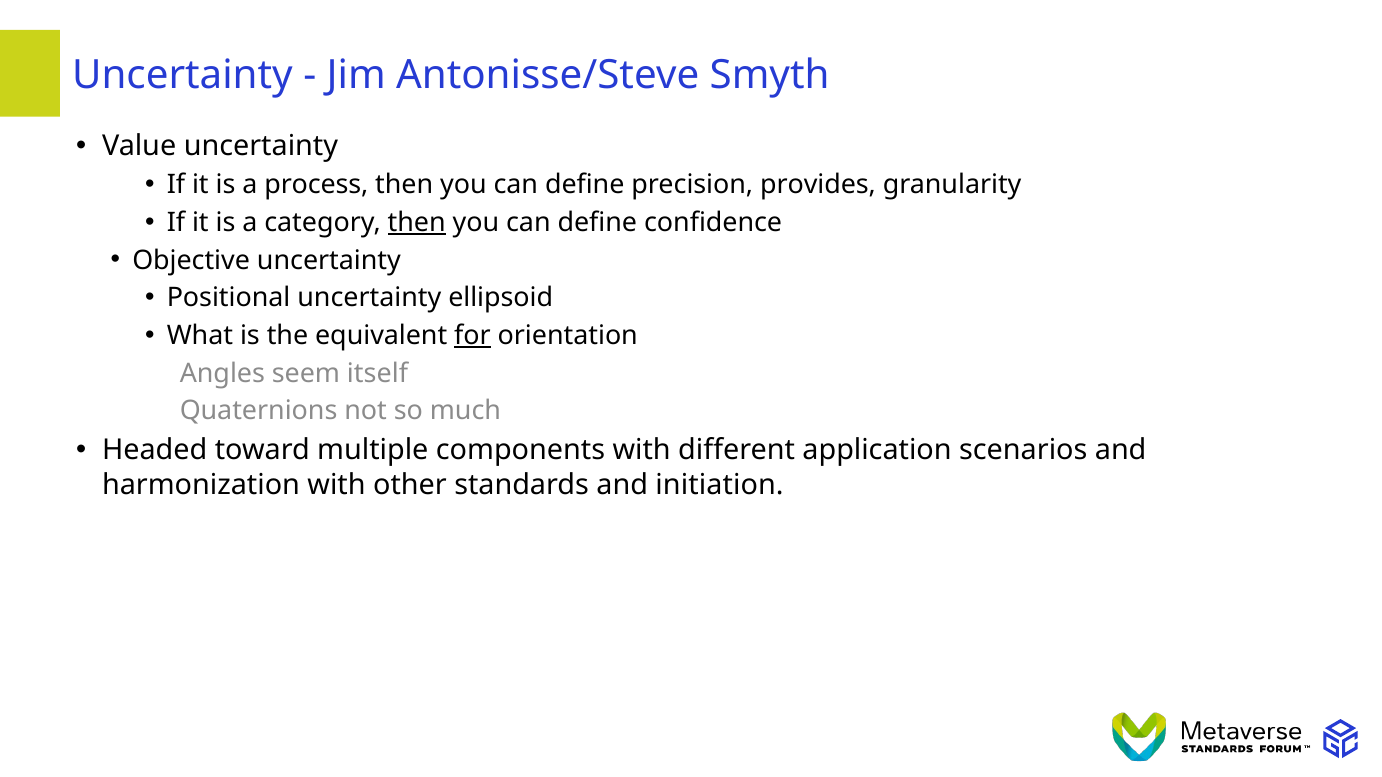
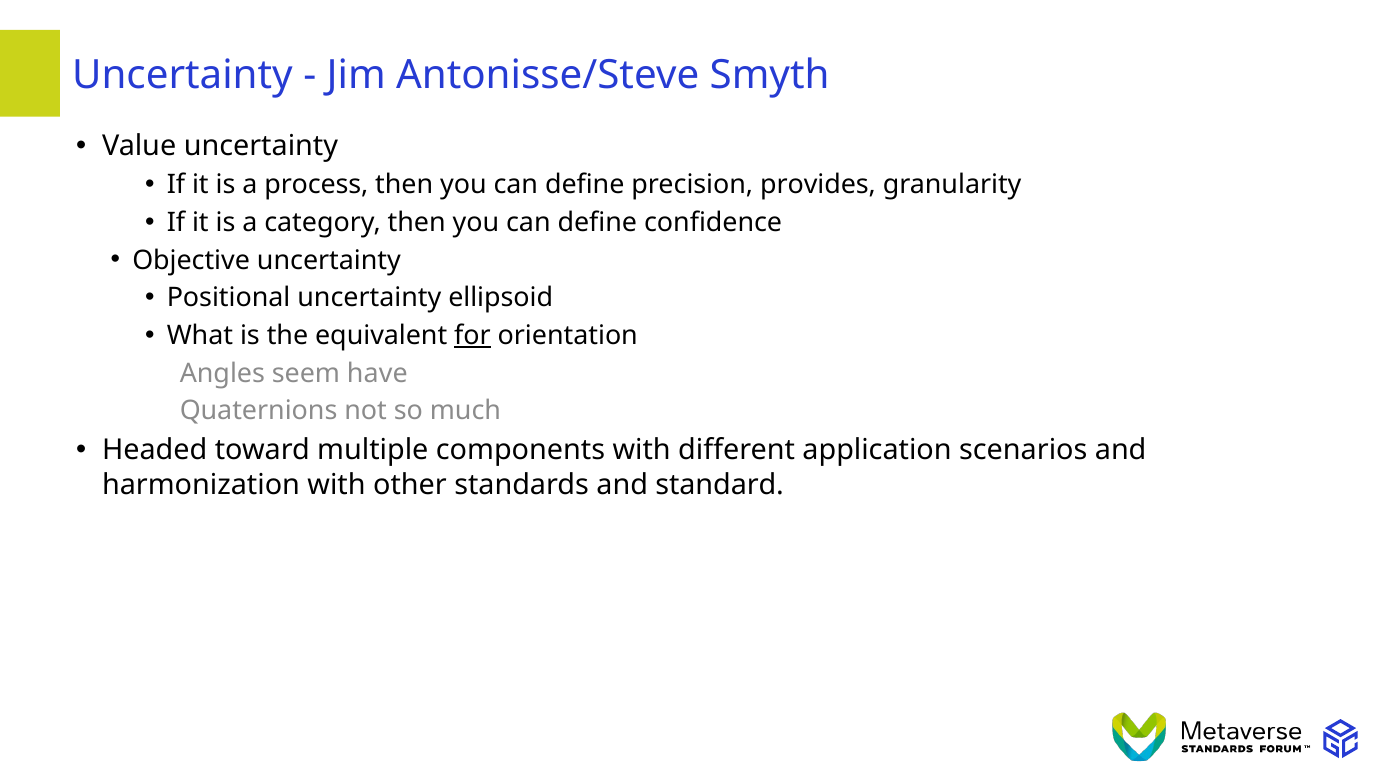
then at (417, 223) underline: present -> none
itself: itself -> have
initiation: initiation -> standard
